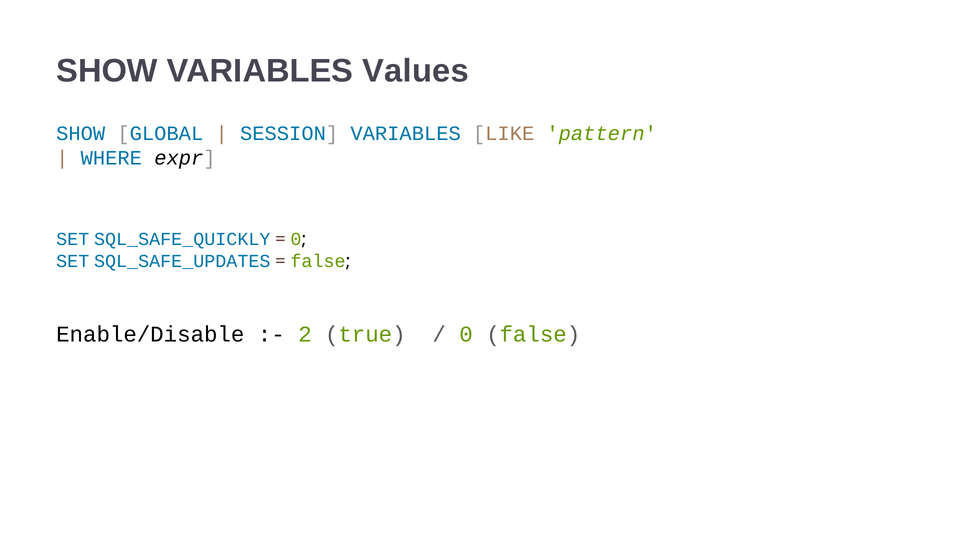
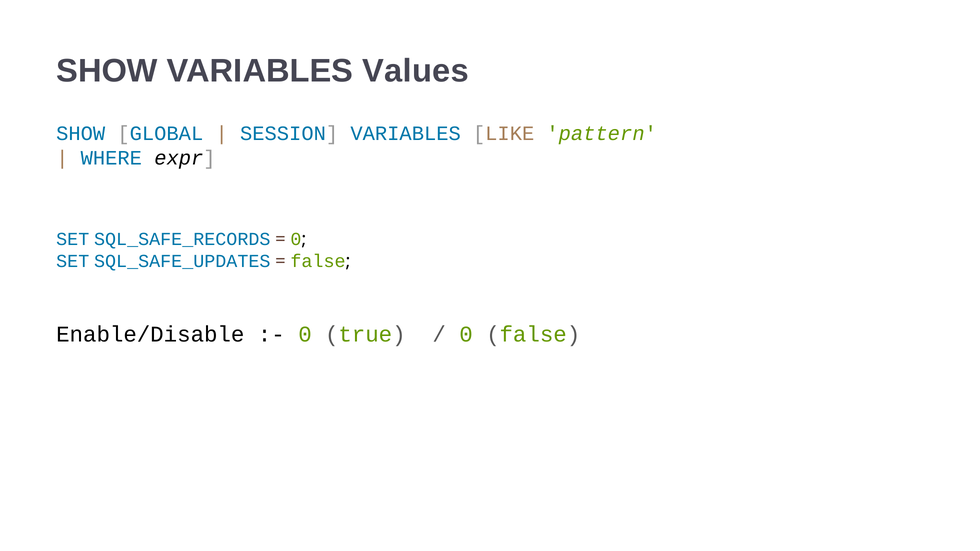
SQL_SAFE_QUICKLY: SQL_SAFE_QUICKLY -> SQL_SAFE_RECORDS
2 at (305, 334): 2 -> 0
